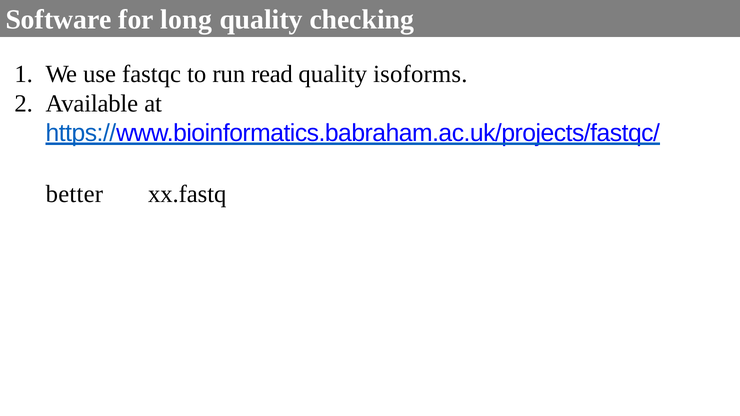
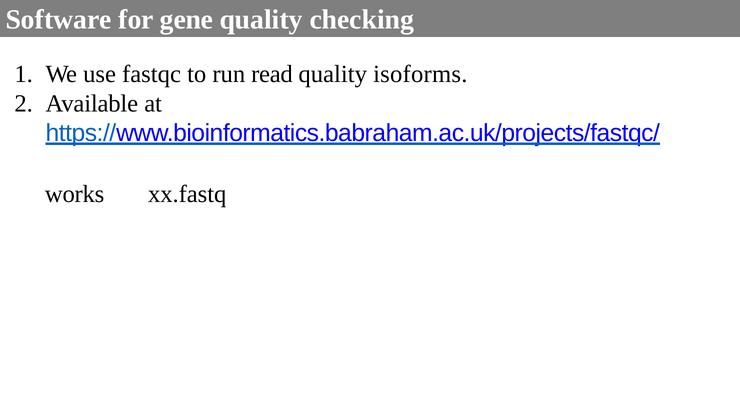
long: long -> gene
better: better -> works
